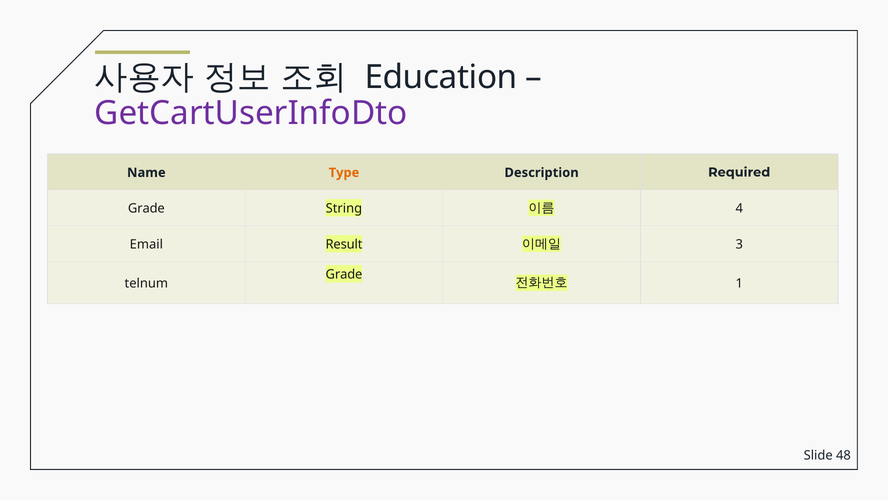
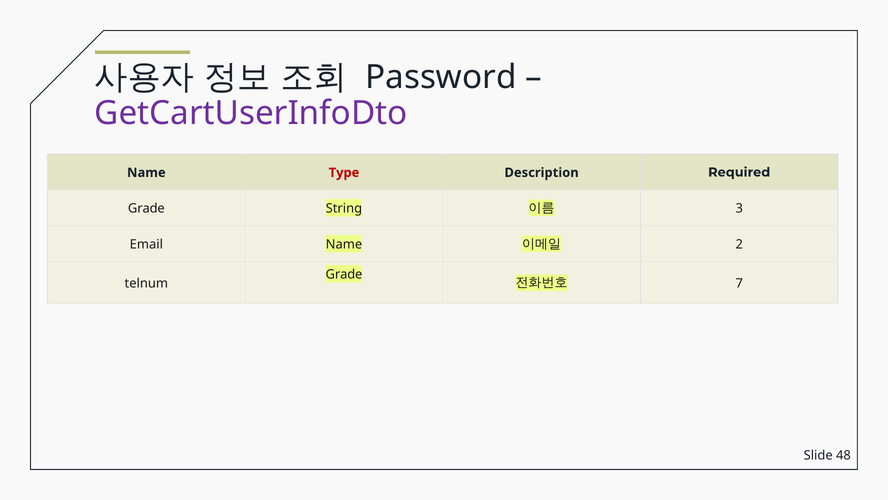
Education: Education -> Password
Type colour: orange -> red
4: 4 -> 3
Email Result: Result -> Name
3: 3 -> 2
1: 1 -> 7
